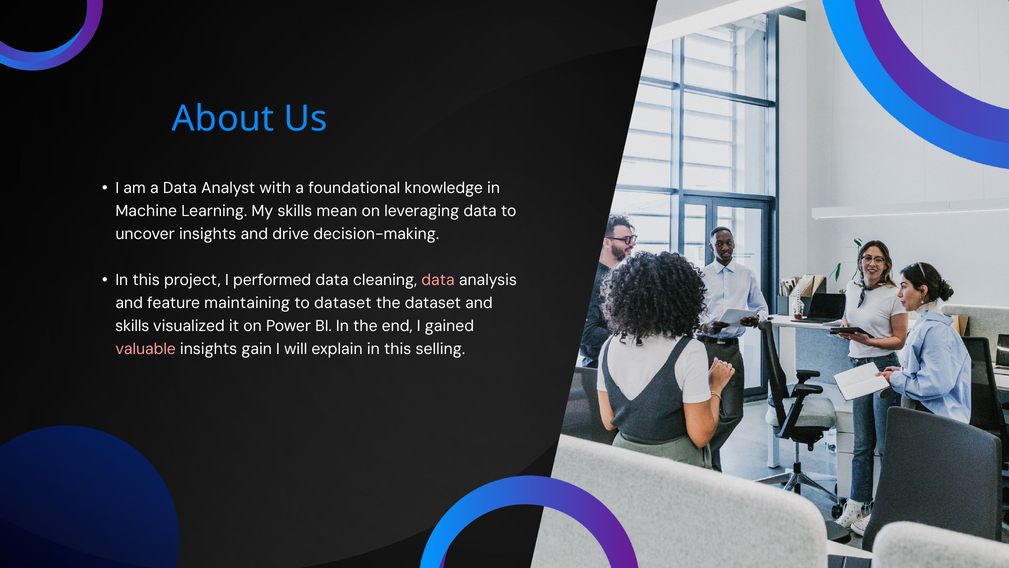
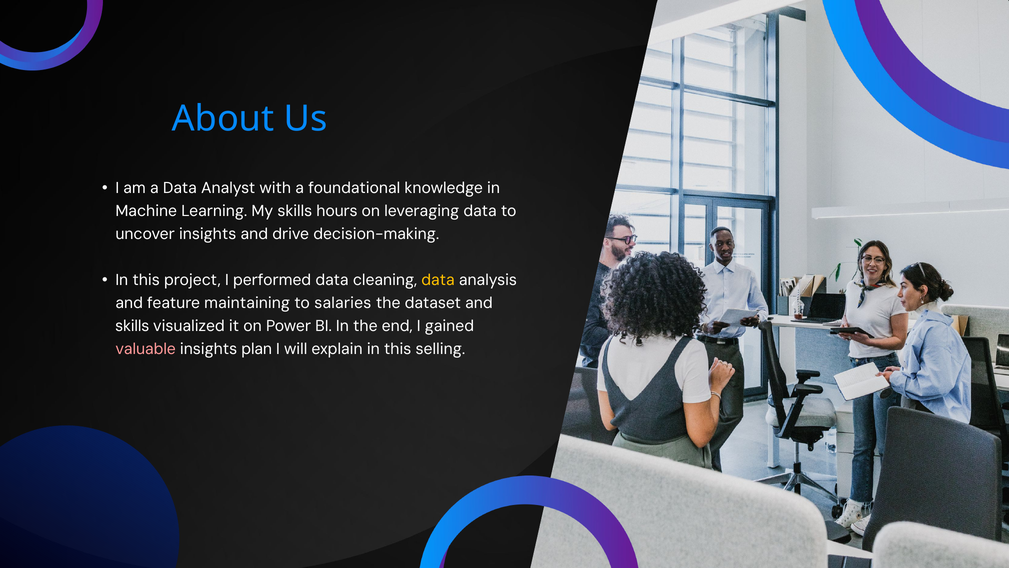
mean: mean -> hours
data at (438, 280) colour: pink -> yellow
to dataset: dataset -> salaries
gain: gain -> plan
